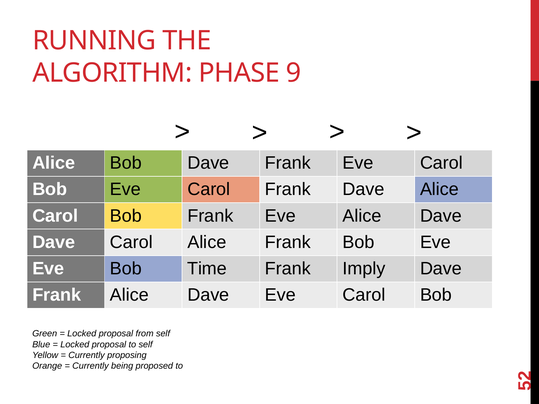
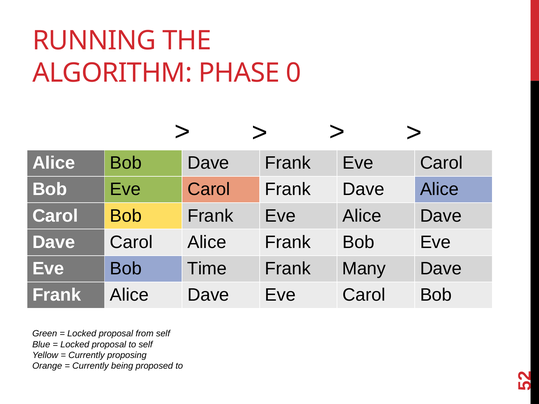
9: 9 -> 0
Imply: Imply -> Many
